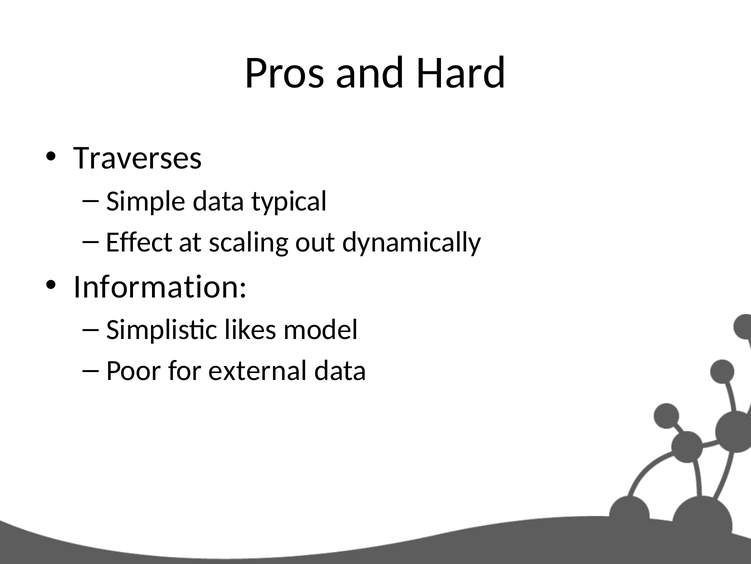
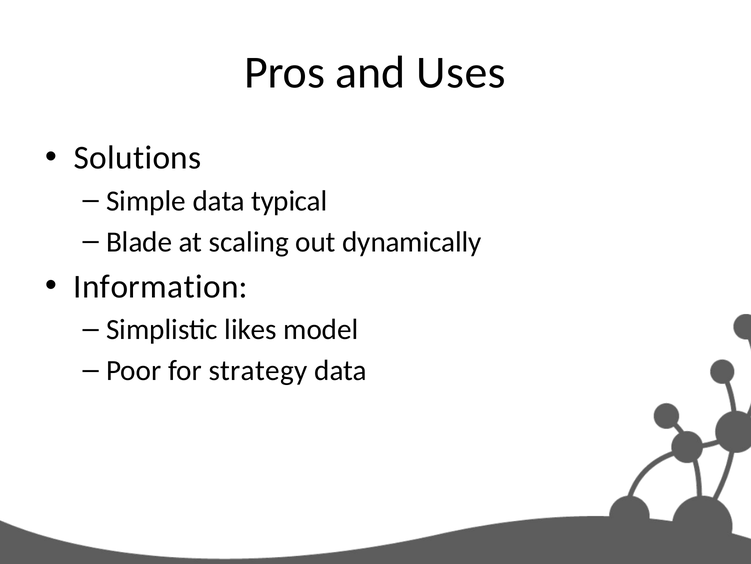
Hard: Hard -> Uses
Traverses: Traverses -> Solutions
Effect: Effect -> Blade
external: external -> strategy
